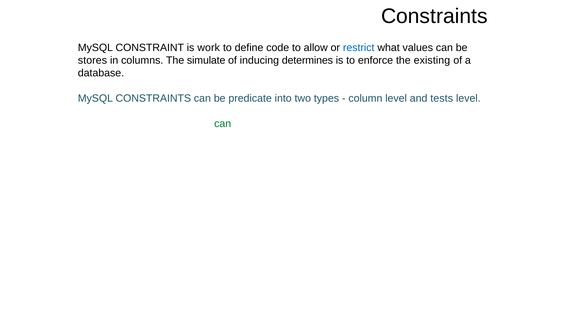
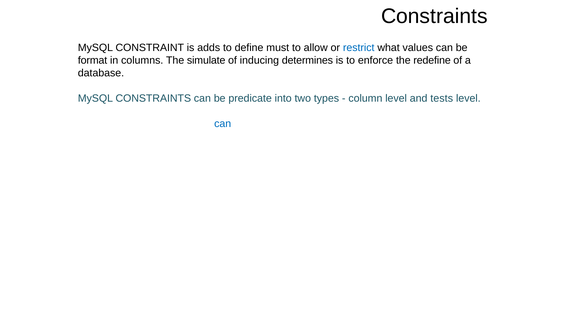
work: work -> adds
code: code -> must
stores: stores -> format
existing: existing -> redefine
can at (223, 124) colour: green -> blue
